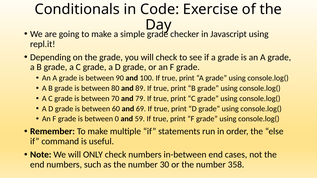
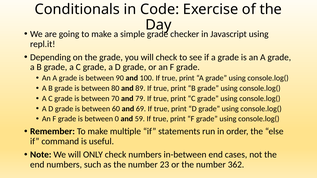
30: 30 -> 23
358: 358 -> 362
